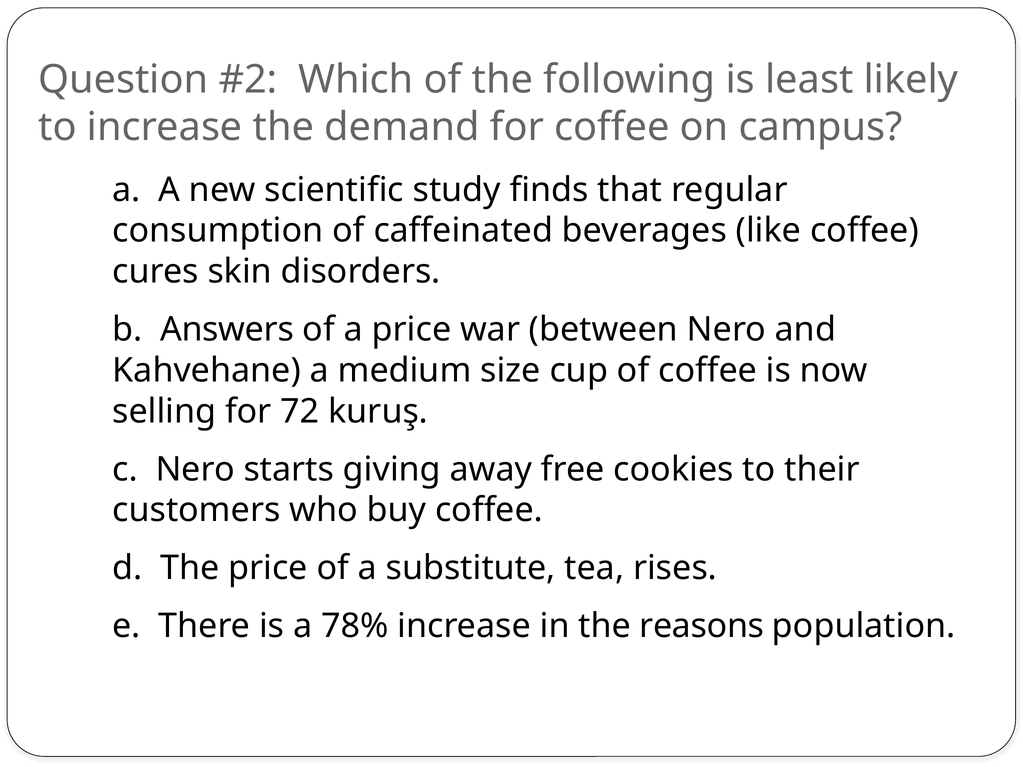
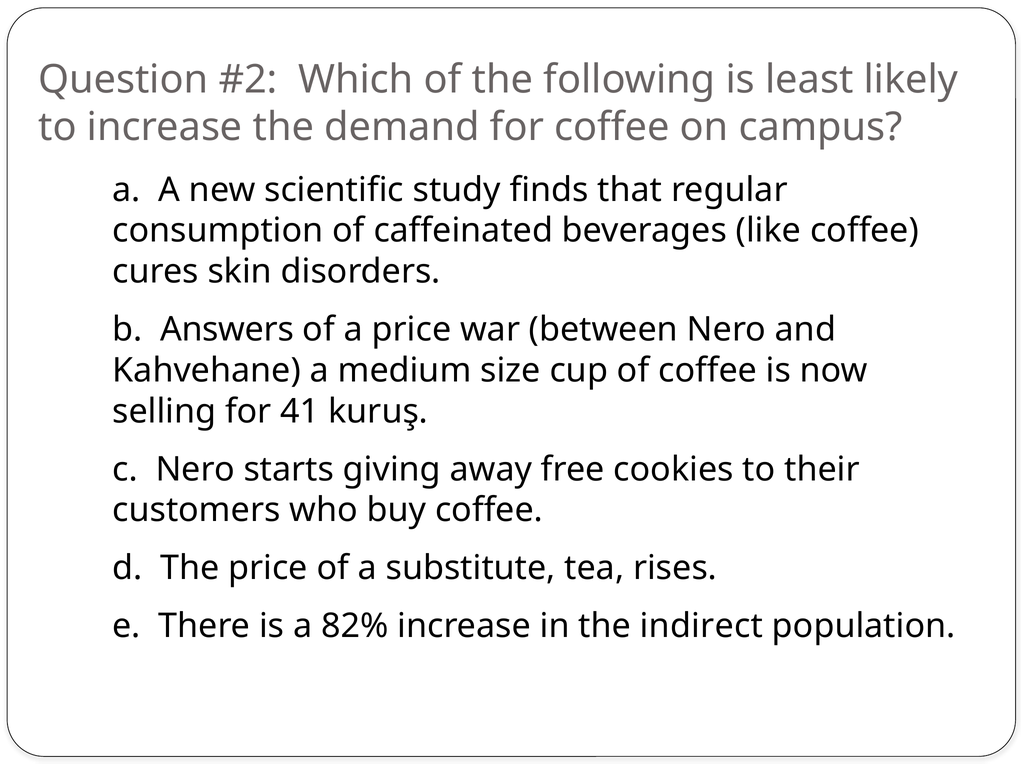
72: 72 -> 41
78%: 78% -> 82%
reasons: reasons -> indirect
